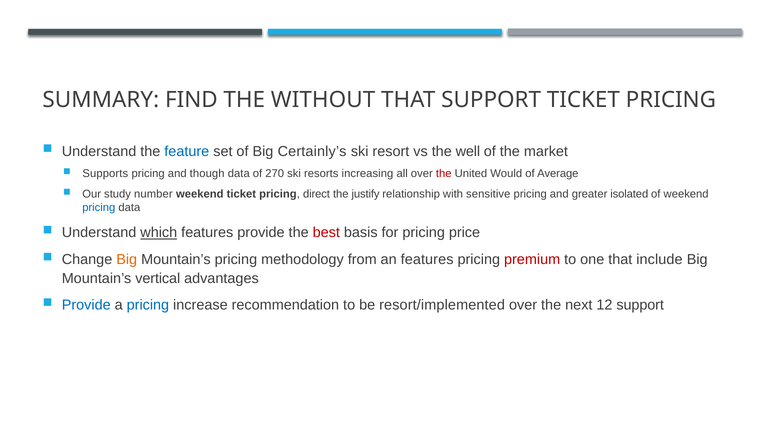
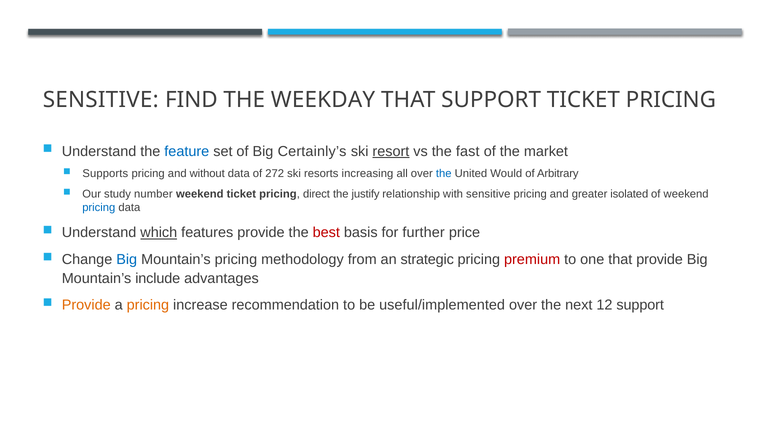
SUMMARY at (101, 100): SUMMARY -> SENSITIVE
WITHOUT: WITHOUT -> WEEKDAY
resort underline: none -> present
well: well -> fast
though: though -> without
270: 270 -> 272
the at (444, 174) colour: red -> blue
Average: Average -> Arbitrary
for pricing: pricing -> further
Big at (127, 259) colour: orange -> blue
an features: features -> strategic
that include: include -> provide
vertical: vertical -> include
Provide at (86, 305) colour: blue -> orange
pricing at (148, 305) colour: blue -> orange
resort/implemented: resort/implemented -> useful/implemented
